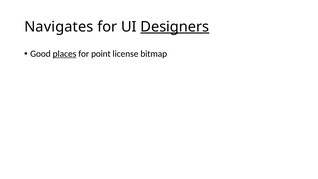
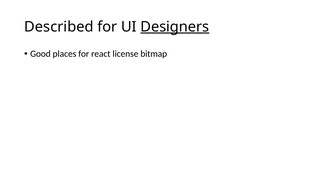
Navigates: Navigates -> Described
places underline: present -> none
point: point -> react
